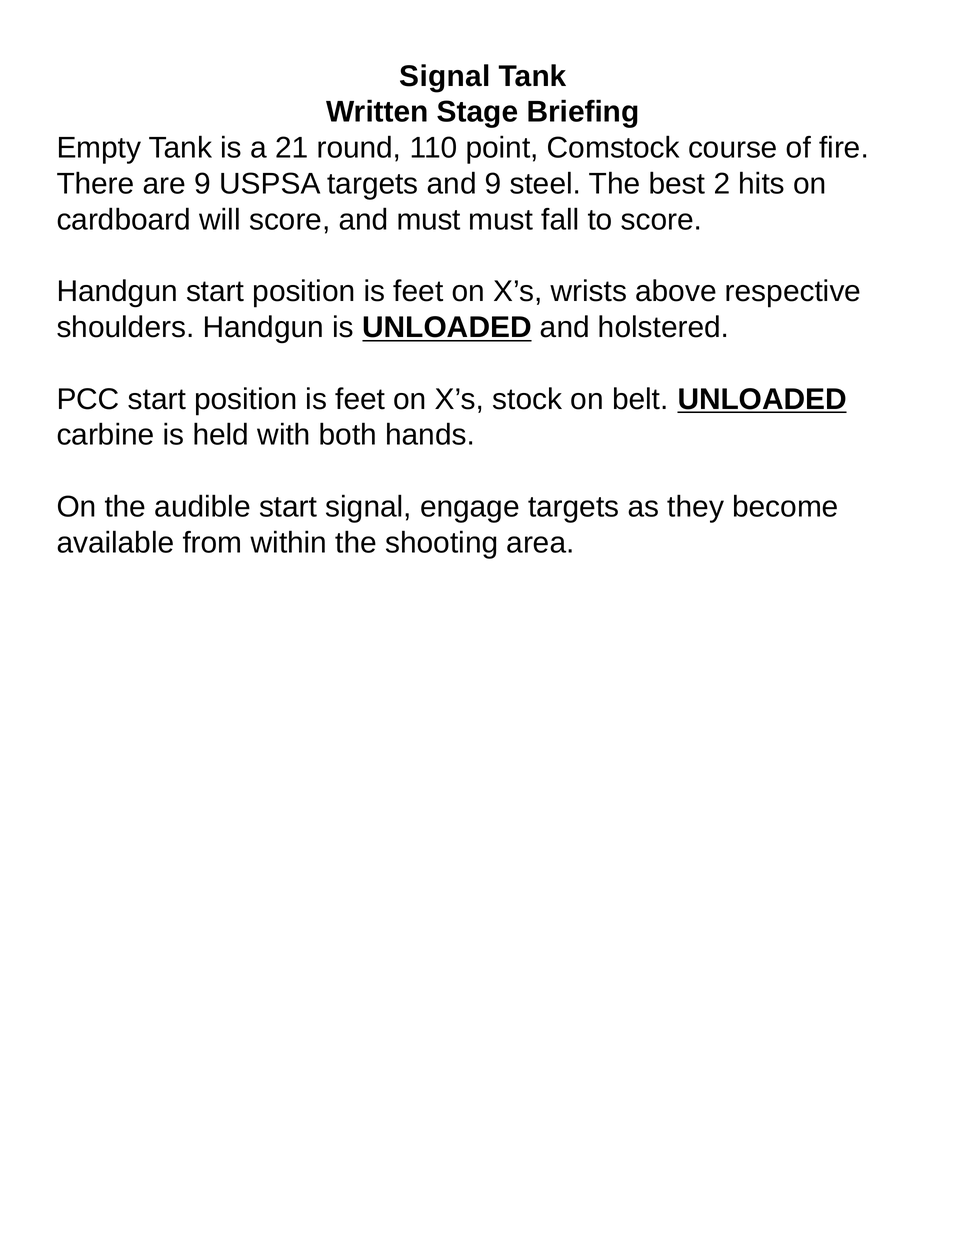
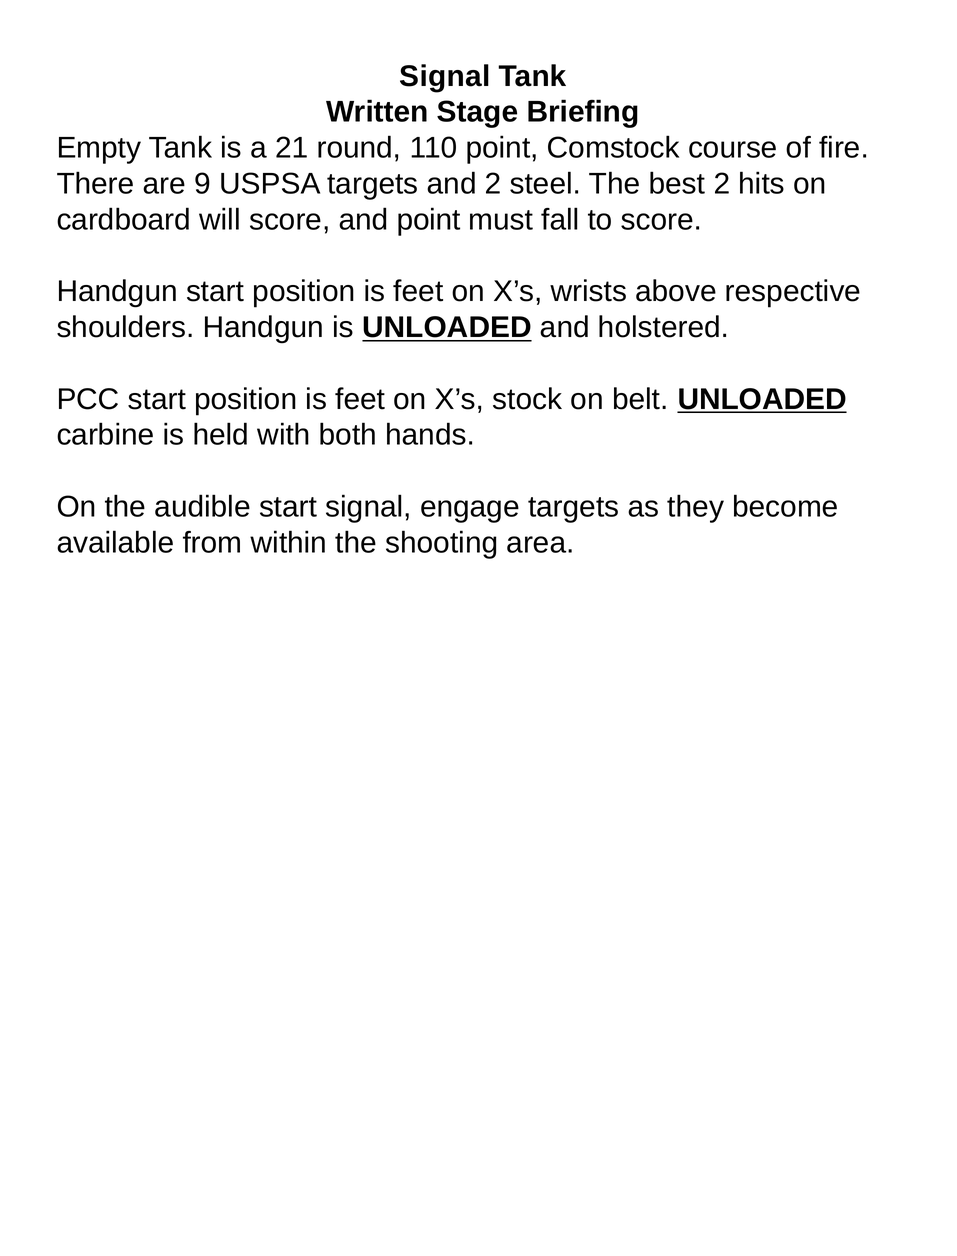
and 9: 9 -> 2
and must: must -> point
